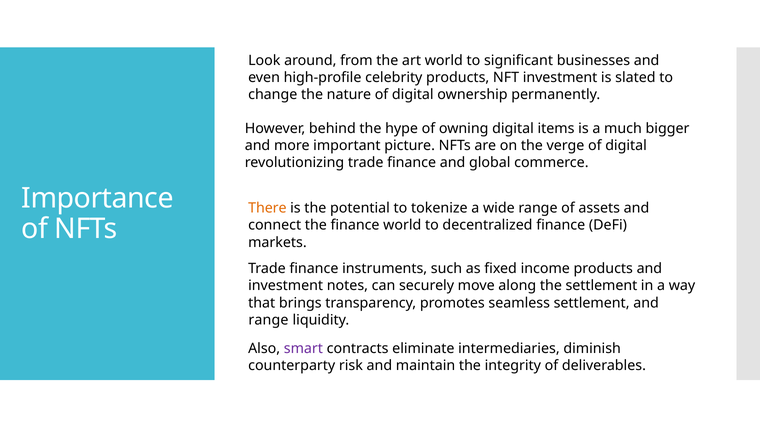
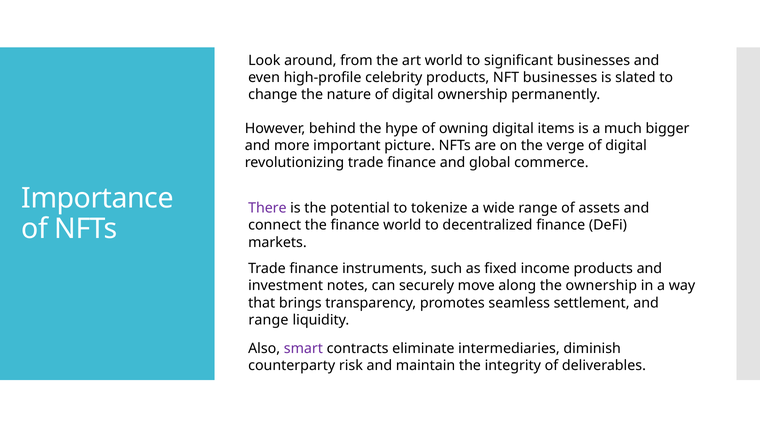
NFT investment: investment -> businesses
There colour: orange -> purple
the settlement: settlement -> ownership
